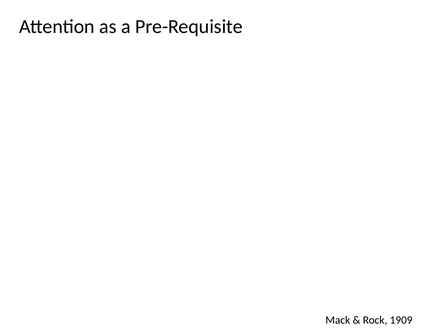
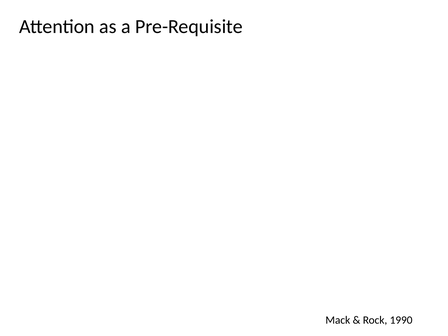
1909: 1909 -> 1990
